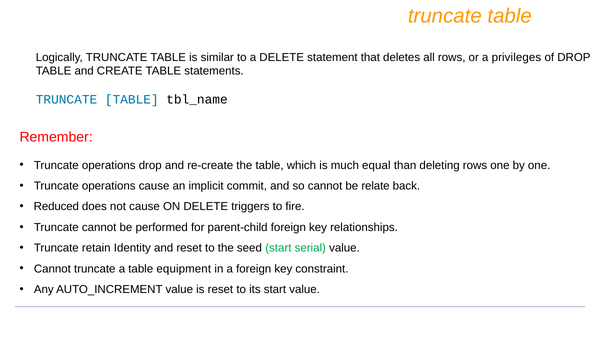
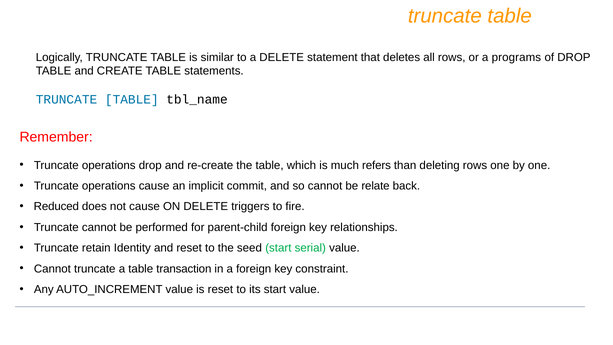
privileges: privileges -> programs
equal: equal -> refers
equipment: equipment -> transaction
